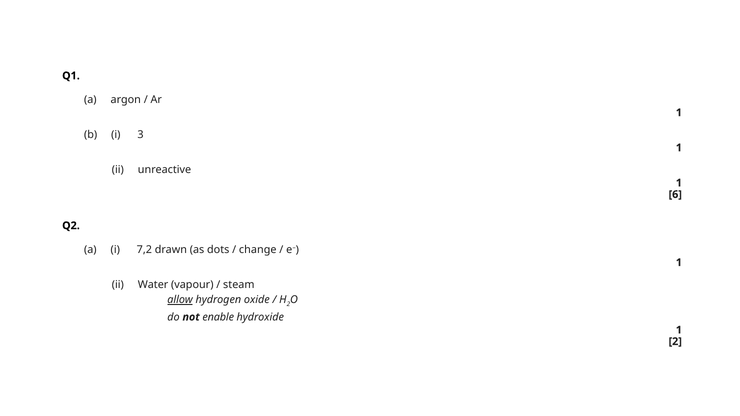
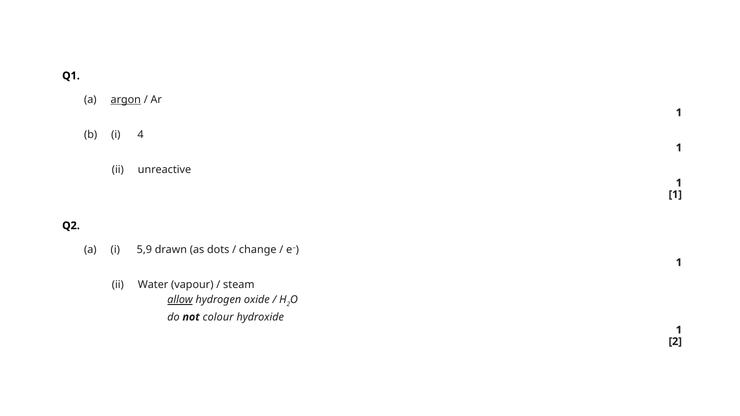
argon underline: none -> present
3: 3 -> 4
6 at (675, 195): 6 -> 1
7,2: 7,2 -> 5,9
enable: enable -> colour
